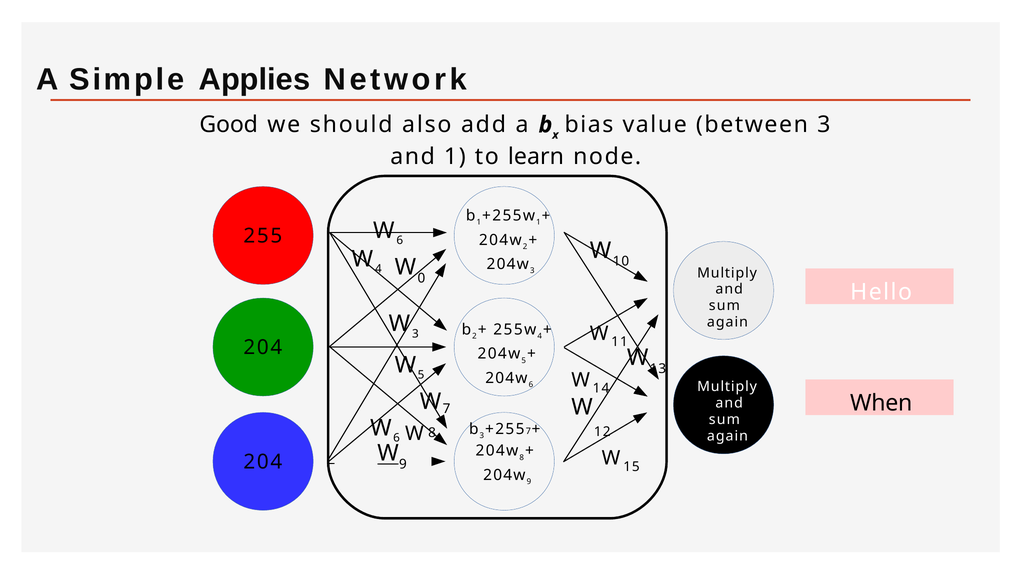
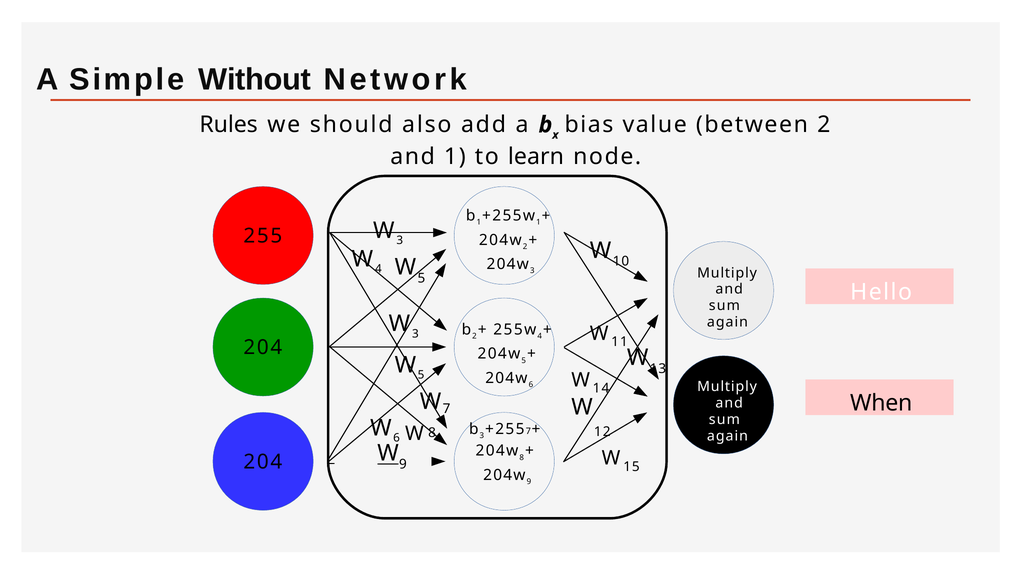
Applies: Applies -> Without
Good: Good -> Rules
between 3: 3 -> 2
6 at (400, 241): 6 -> 3
0 at (421, 278): 0 -> 5
